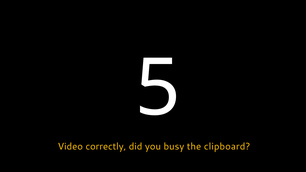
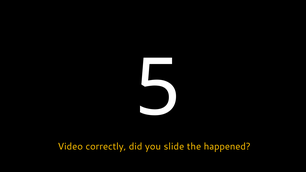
busy: busy -> slide
clipboard: clipboard -> happened
